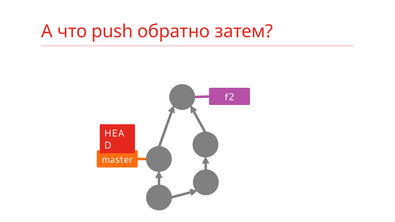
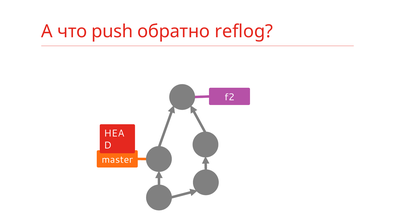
затем: затем -> reflog
